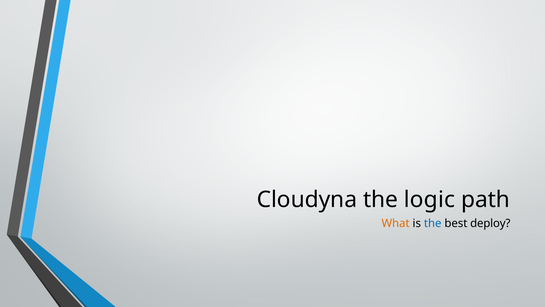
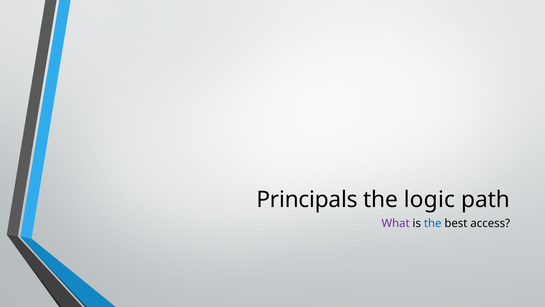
Cloudyna: Cloudyna -> Principals
What colour: orange -> purple
deploy: deploy -> access
